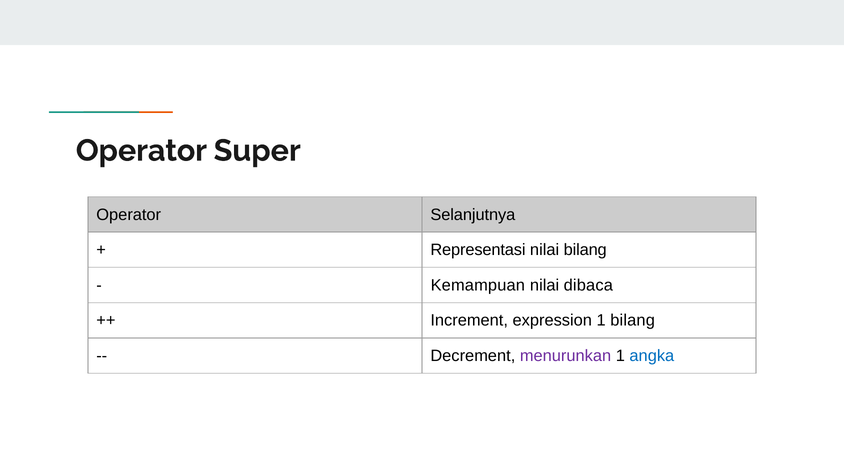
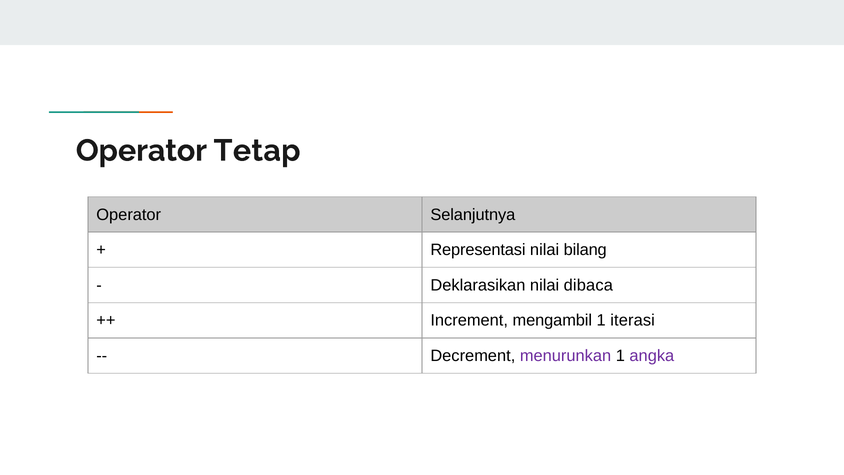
Super: Super -> Tetap
Kemampuan: Kemampuan -> Deklarasikan
expression: expression -> mengambil
1 bilang: bilang -> iterasi
angka colour: blue -> purple
